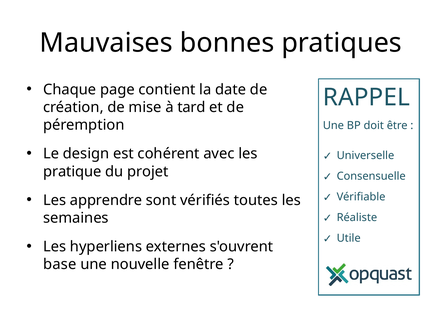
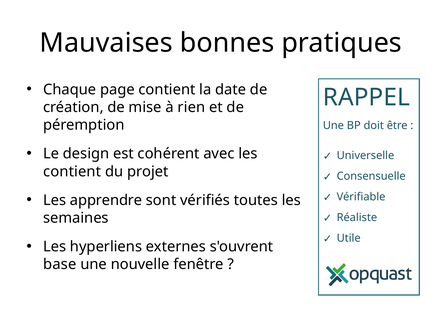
tard: tard -> rien
pratique at (72, 171): pratique -> contient
